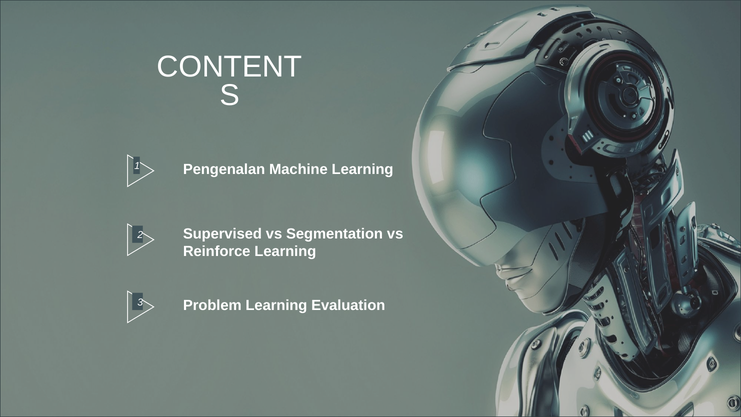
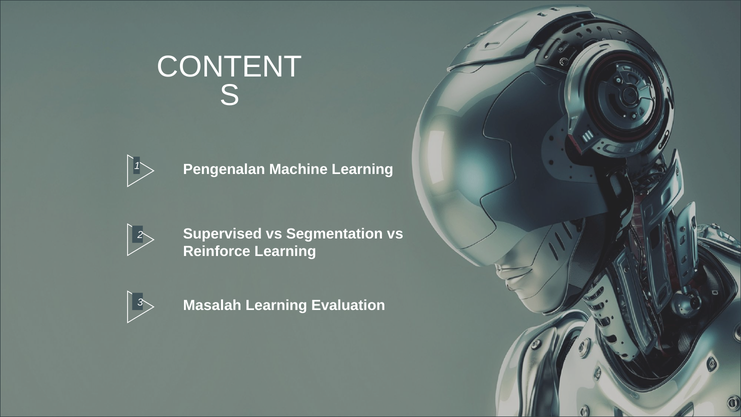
Problem: Problem -> Masalah
